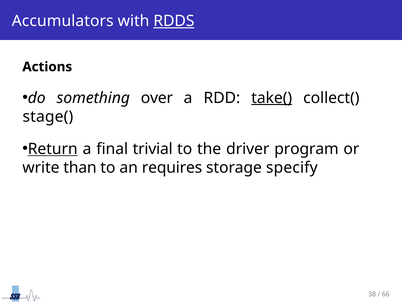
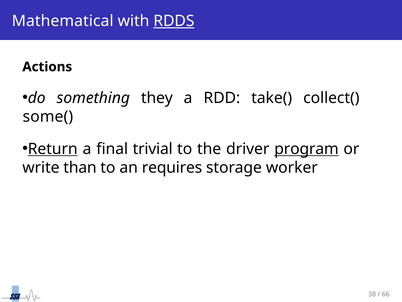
Accumulators: Accumulators -> Mathematical
over: over -> they
take( underline: present -> none
stage(: stage( -> some(
program underline: none -> present
specify: specify -> worker
